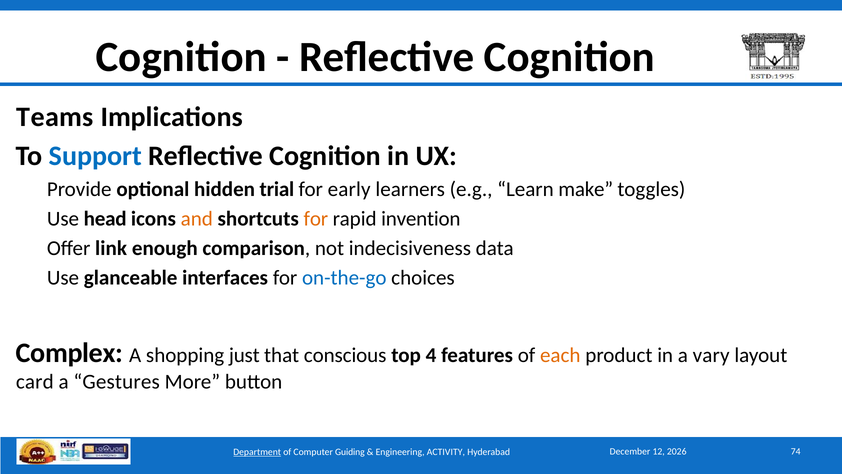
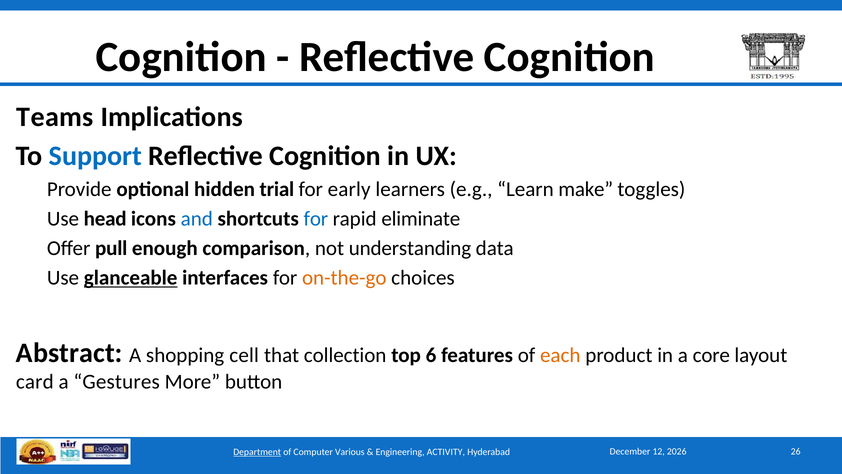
and colour: orange -> blue
for at (316, 219) colour: orange -> blue
invention: invention -> eliminate
link: link -> pull
indecisiveness: indecisiveness -> understanding
glanceable underline: none -> present
on-the-go colour: blue -> orange
Complex: Complex -> Abstract
just: just -> cell
conscious: conscious -> collection
4: 4 -> 6
vary: vary -> core
Guiding: Guiding -> Various
74: 74 -> 26
